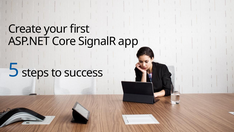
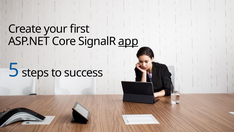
app underline: none -> present
